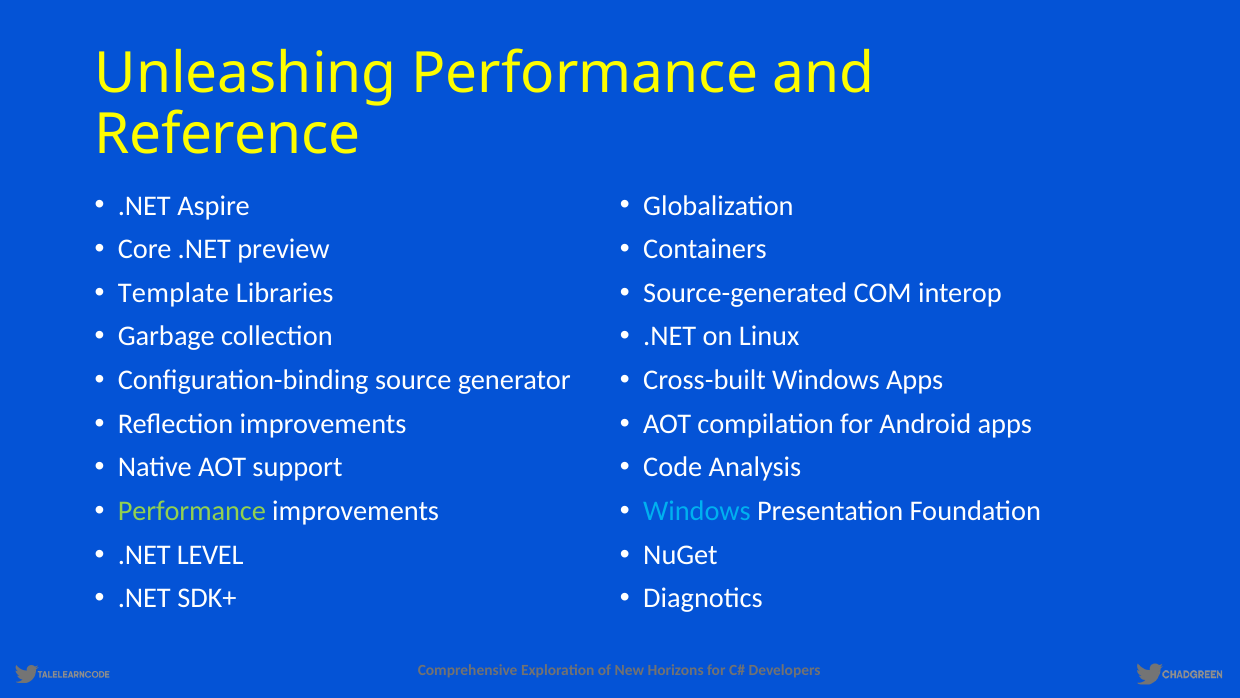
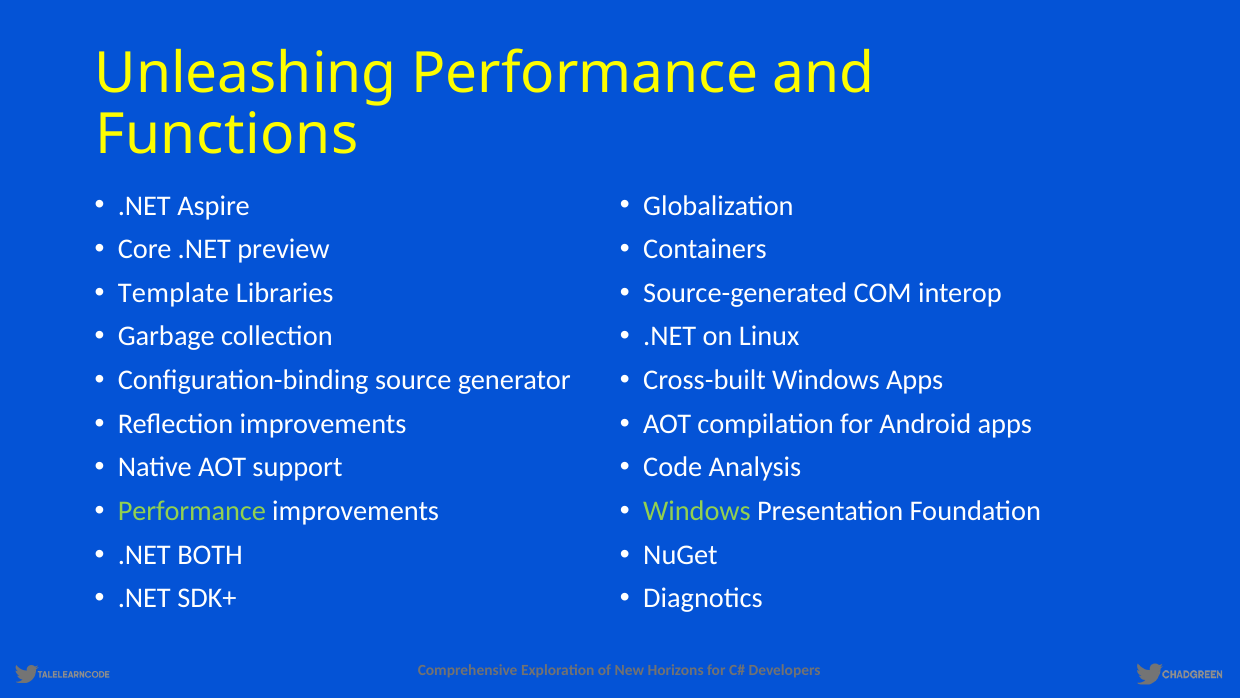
Reference: Reference -> Functions
Windows at (697, 511) colour: light blue -> light green
LEVEL: LEVEL -> BOTH
